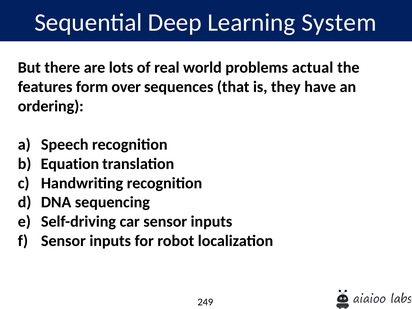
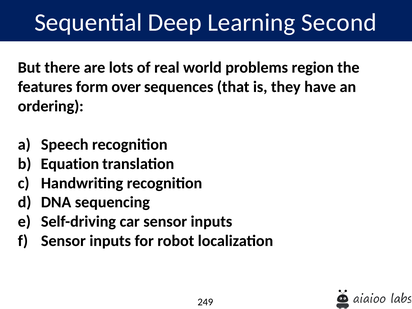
System: System -> Second
actual: actual -> region
